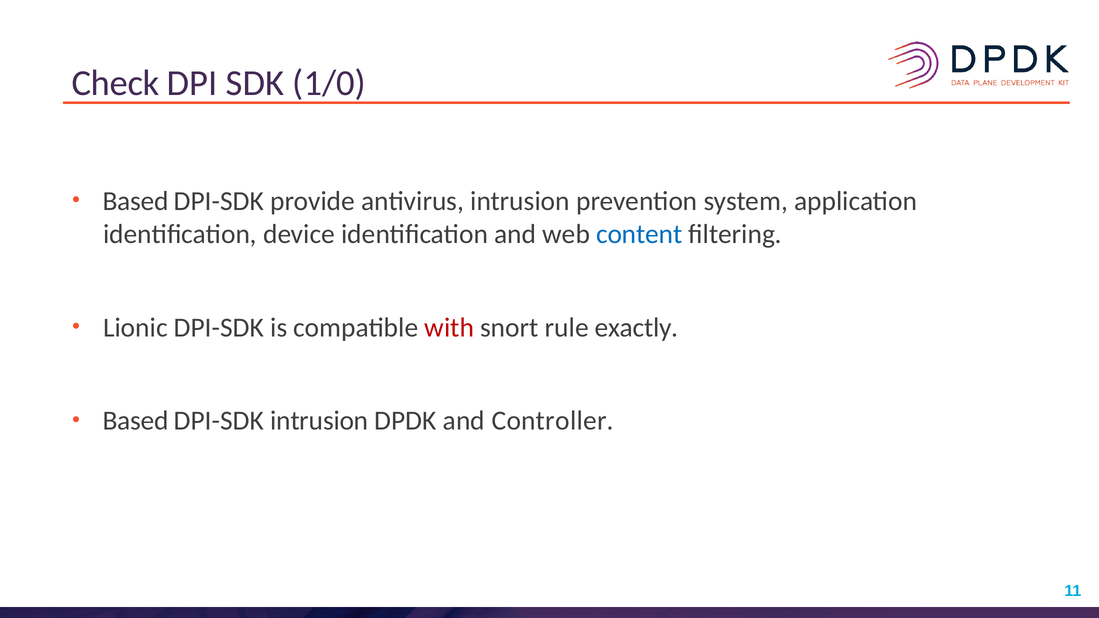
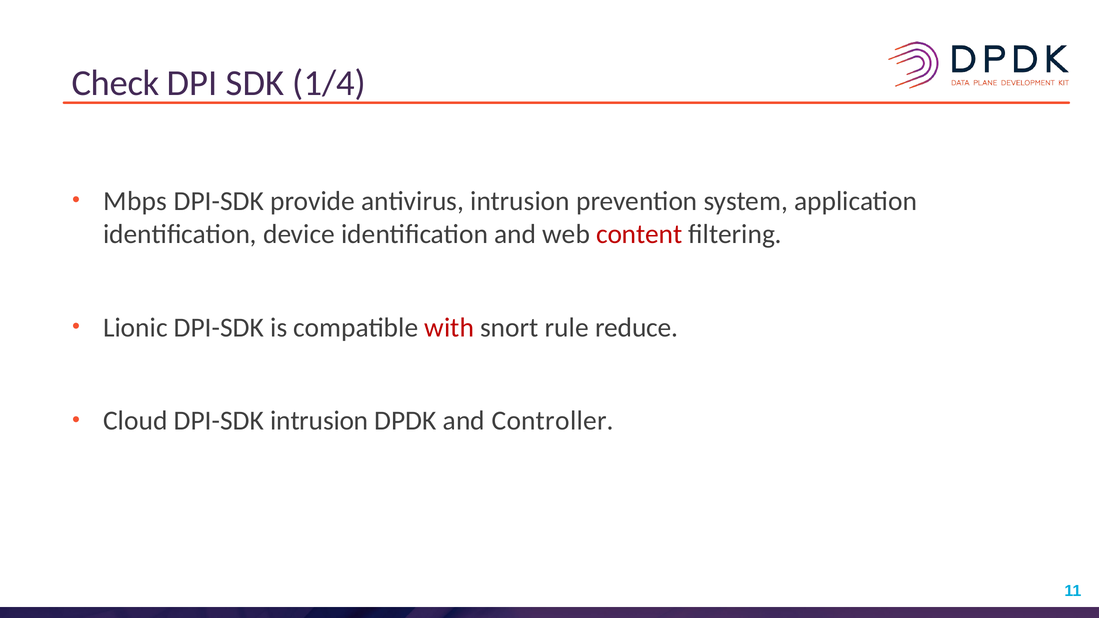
1/0: 1/0 -> 1/4
Based at (136, 201): Based -> Mbps
content colour: blue -> red
exactly: exactly -> reduce
Based at (136, 421): Based -> Cloud
